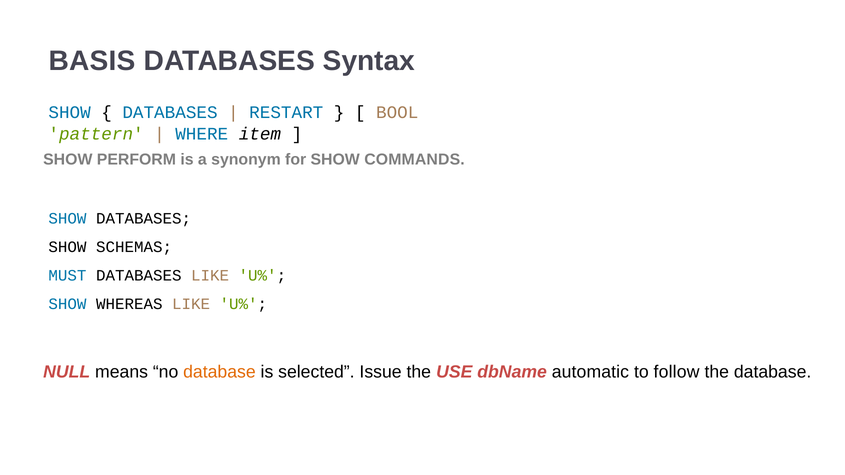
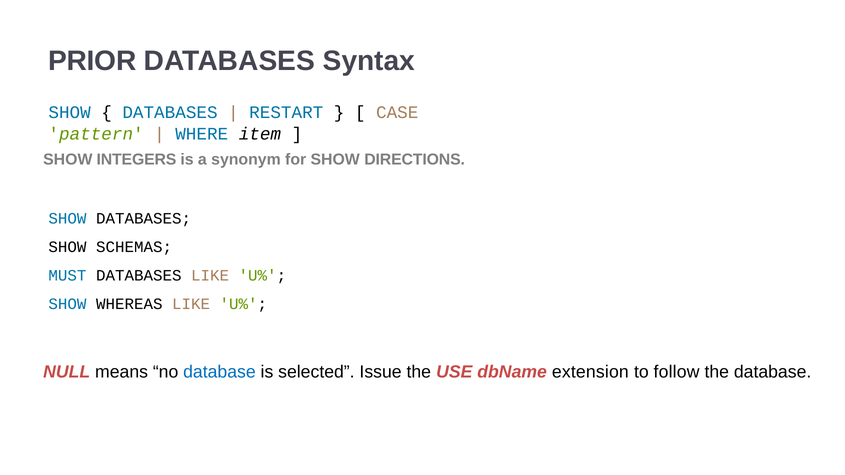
BASIS: BASIS -> PRIOR
BOOL: BOOL -> CASE
PERFORM: PERFORM -> INTEGERS
COMMANDS: COMMANDS -> DIRECTIONS
database at (219, 372) colour: orange -> blue
automatic: automatic -> extension
